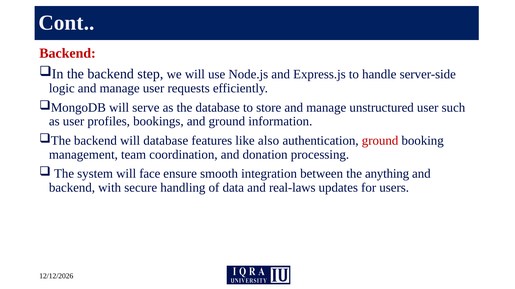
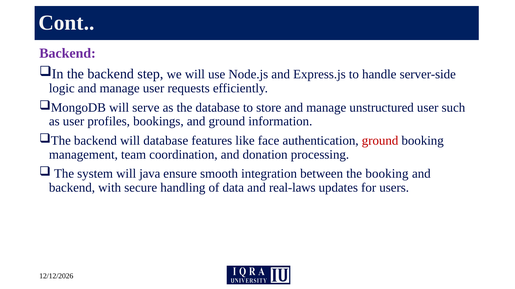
Backend at (68, 53) colour: red -> purple
also: also -> face
face: face -> java
the anything: anything -> booking
